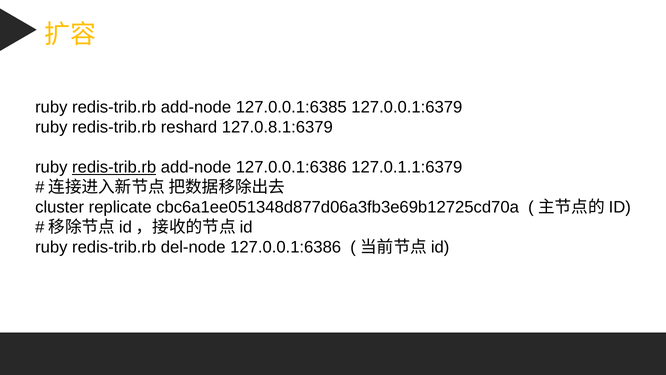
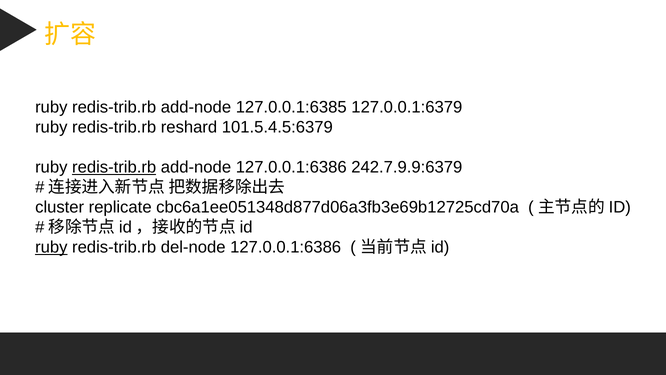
127.0.8.1:6379: 127.0.8.1:6379 -> 101.5.4.5:6379
127.0.1.1:6379: 127.0.1.1:6379 -> 242.7.9.9:6379
ruby at (51, 247) underline: none -> present
